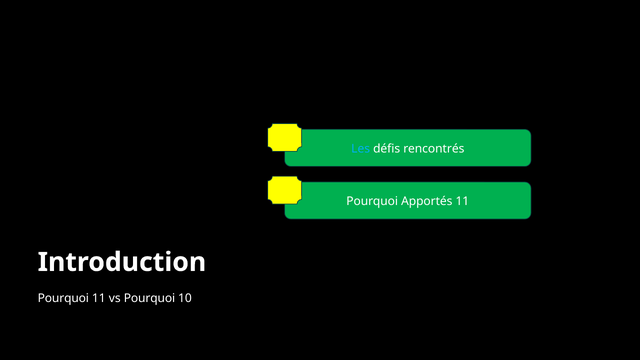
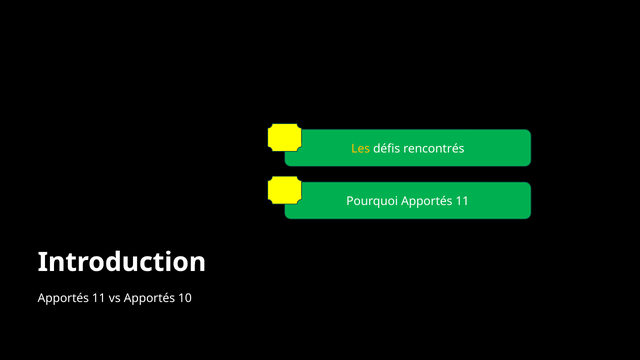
Les colour: light blue -> yellow
Pourquoi at (63, 298): Pourquoi -> Apportés
vs Pourquoi: Pourquoi -> Apportés
